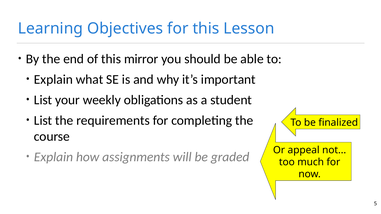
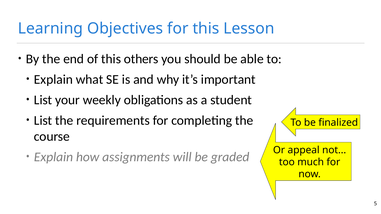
mirror: mirror -> others
